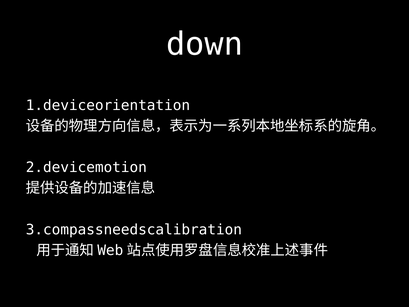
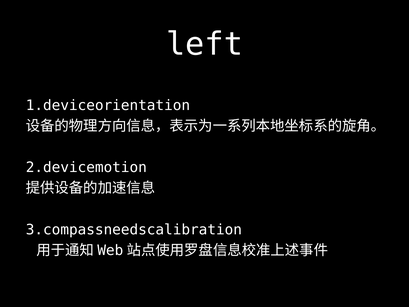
down: down -> left
